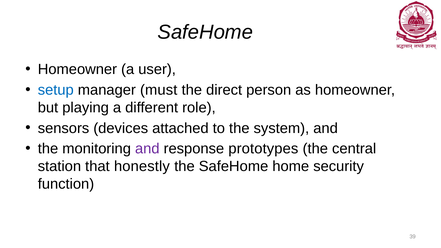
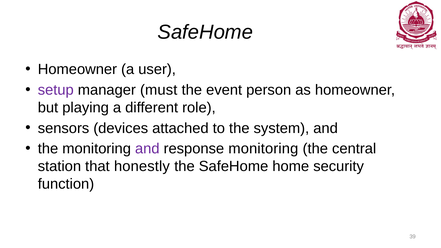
setup colour: blue -> purple
direct: direct -> event
response prototypes: prototypes -> monitoring
